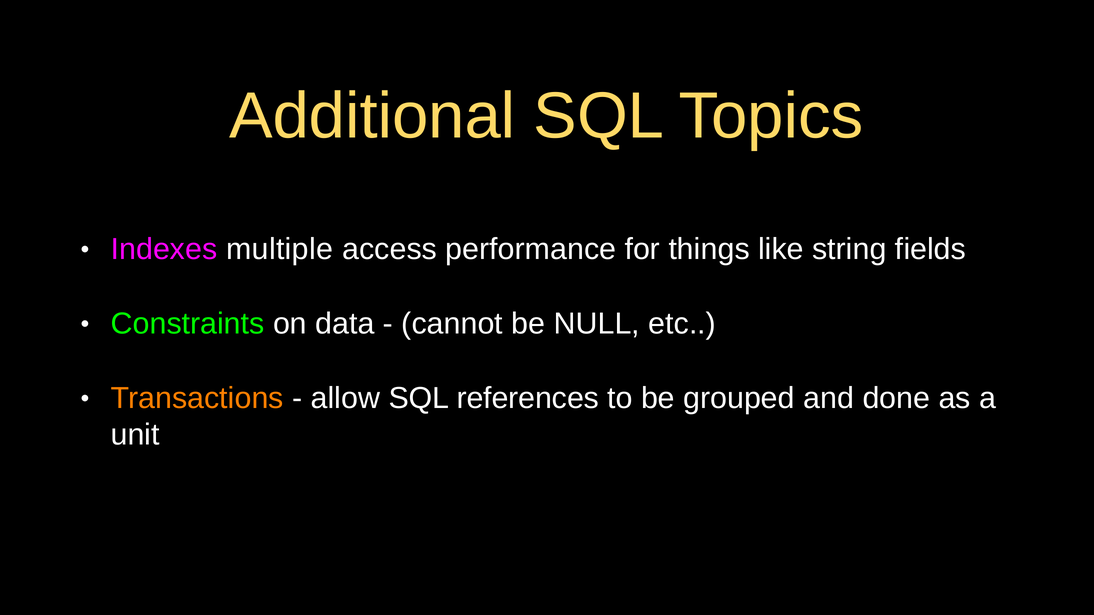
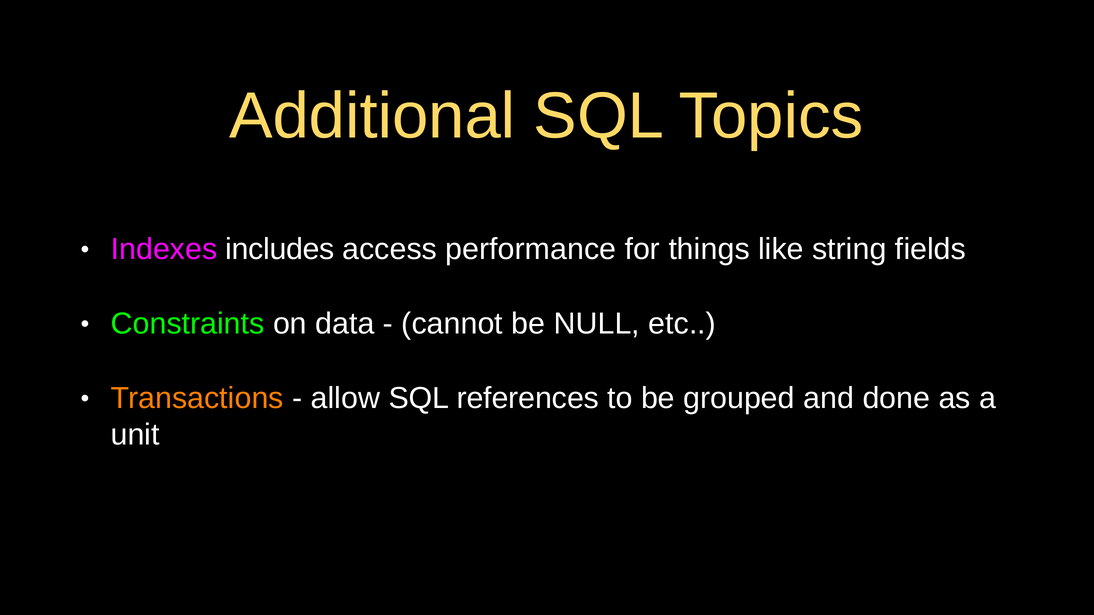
multiple: multiple -> includes
